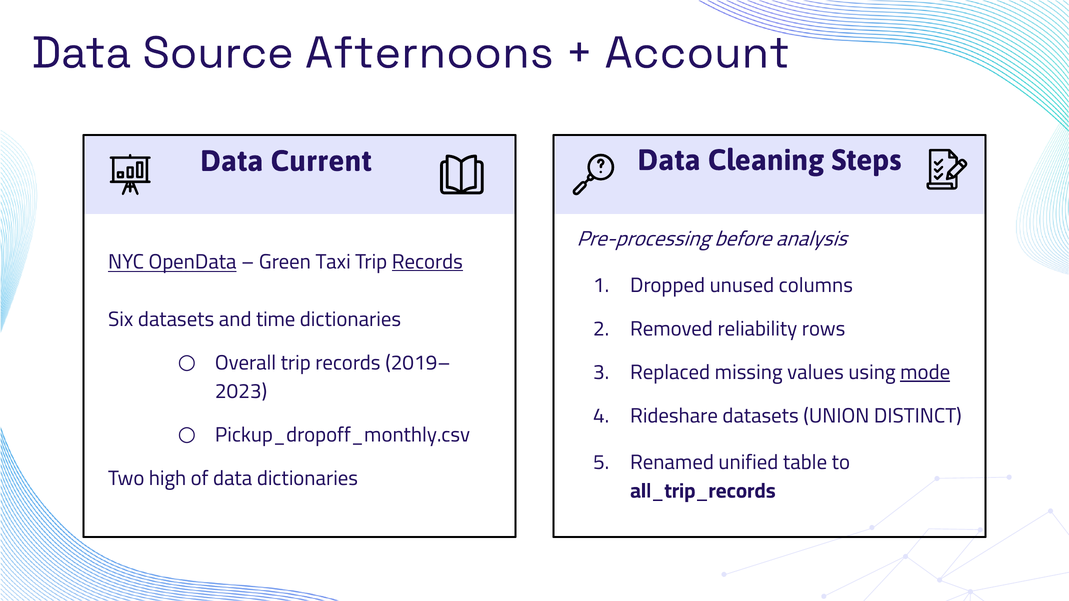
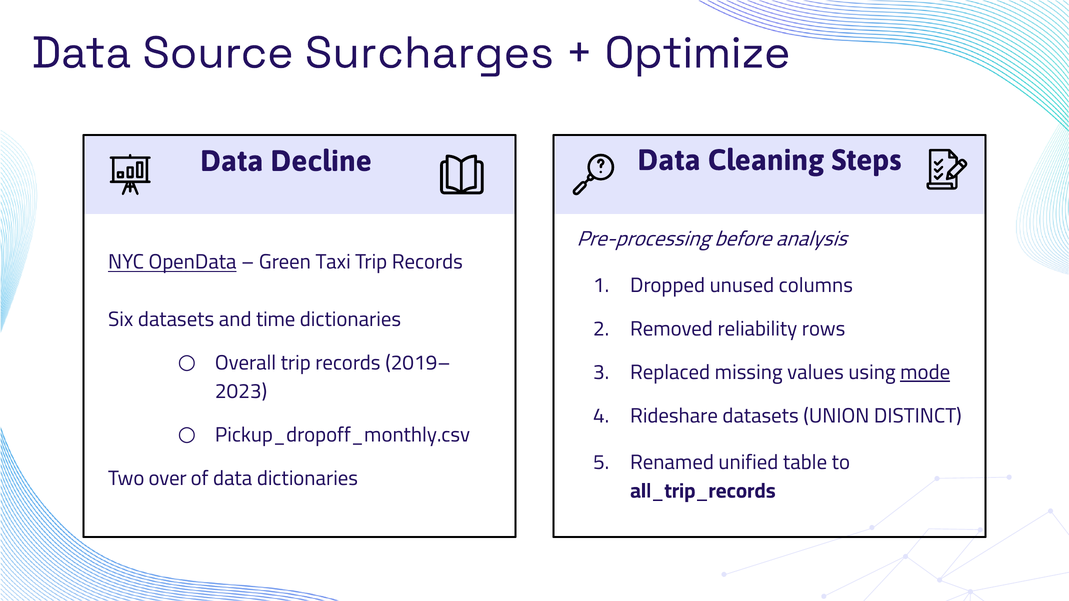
Afternoons: Afternoons -> Surcharges
Account: Account -> Optimize
Current: Current -> Decline
Records at (427, 262) underline: present -> none
high: high -> over
